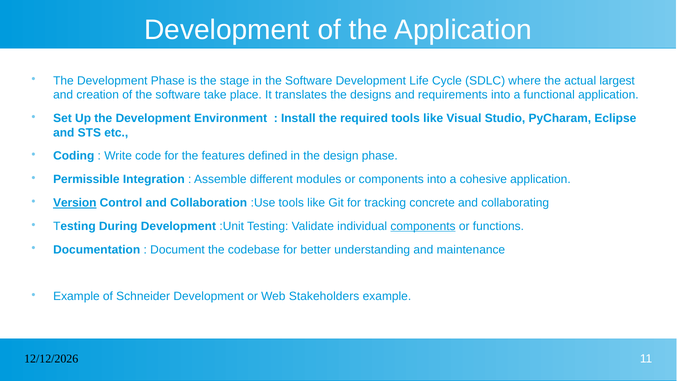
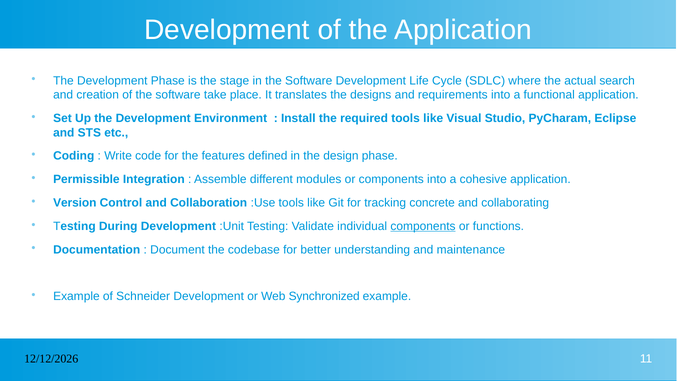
largest: largest -> search
Version underline: present -> none
Stakeholders: Stakeholders -> Synchronized
